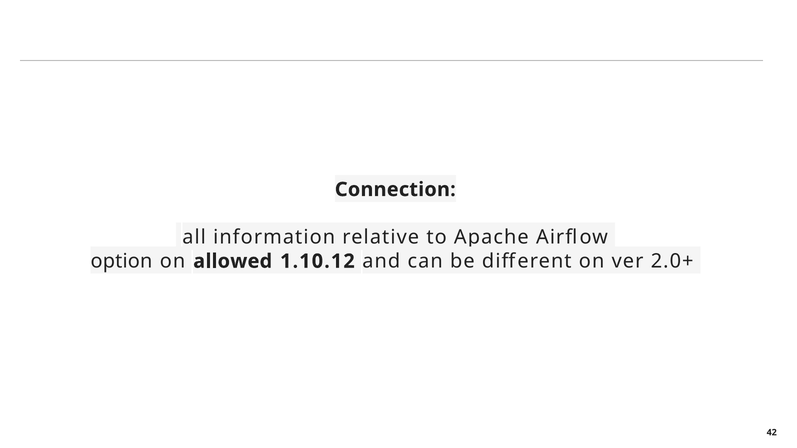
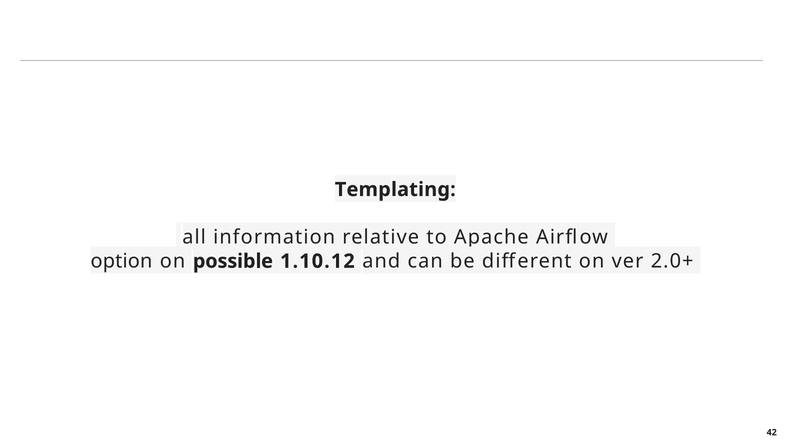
Connection: Connection -> Templating
allowed: allowed -> possible
